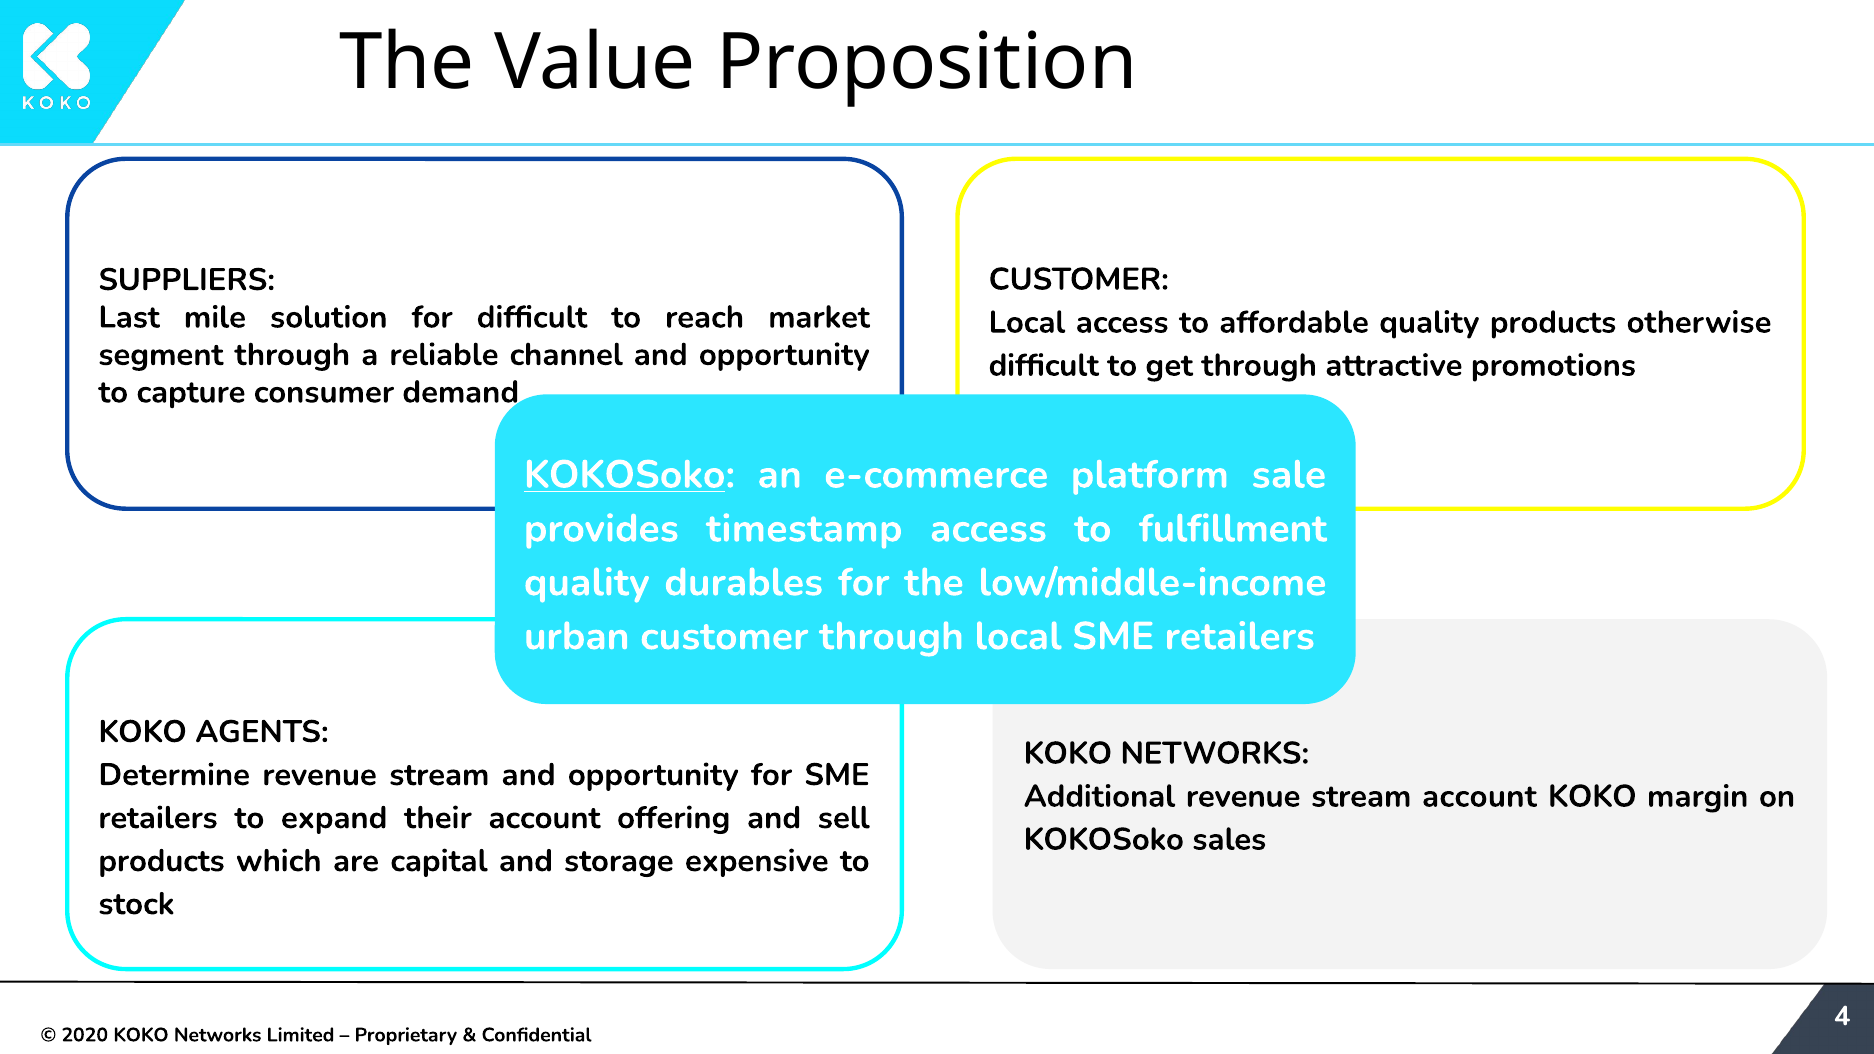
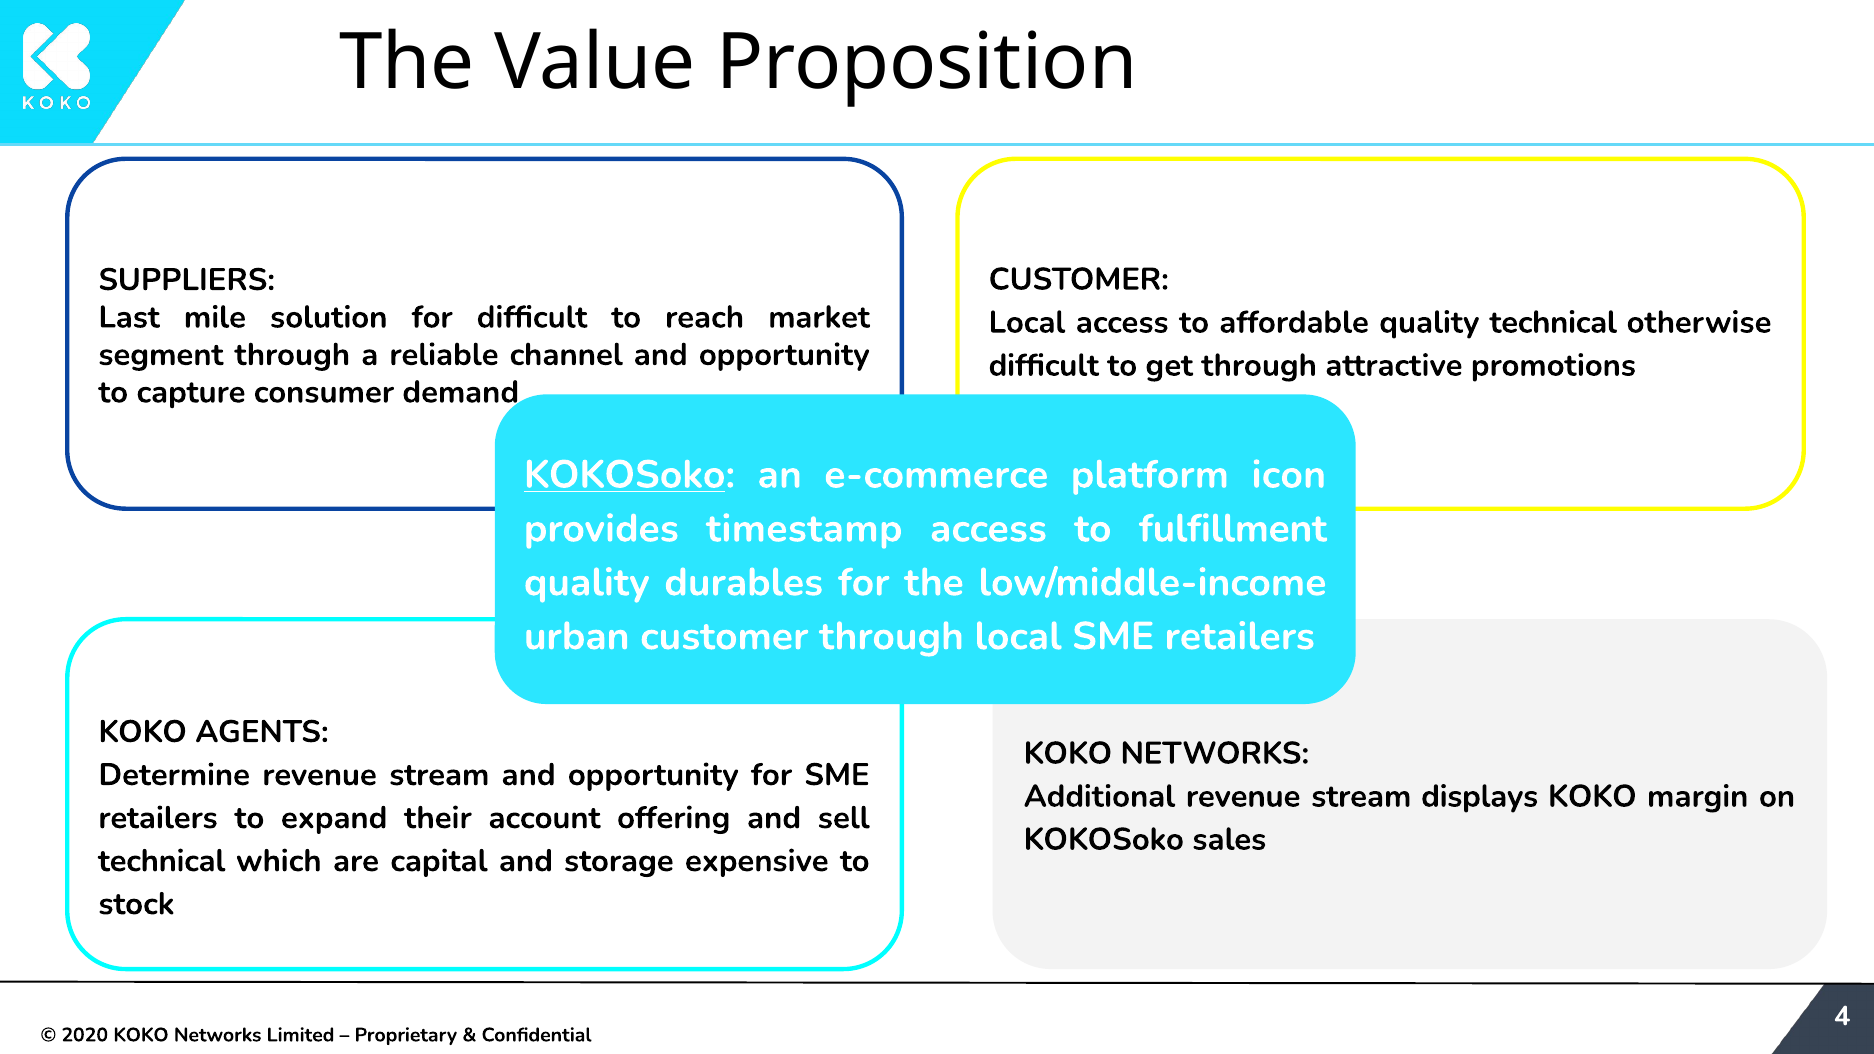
quality products: products -> technical
sale: sale -> icon
stream account: account -> displays
products at (162, 861): products -> technical
